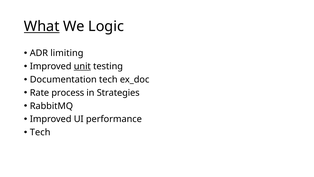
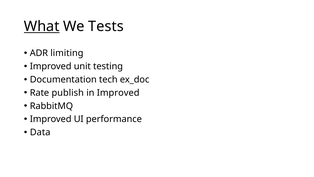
Logic: Logic -> Tests
unit underline: present -> none
process: process -> publish
in Strategies: Strategies -> Improved
Tech at (40, 132): Tech -> Data
